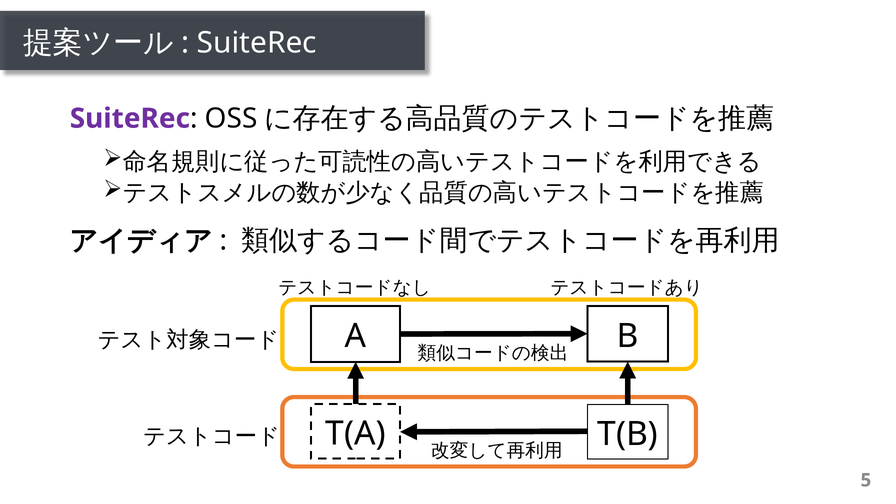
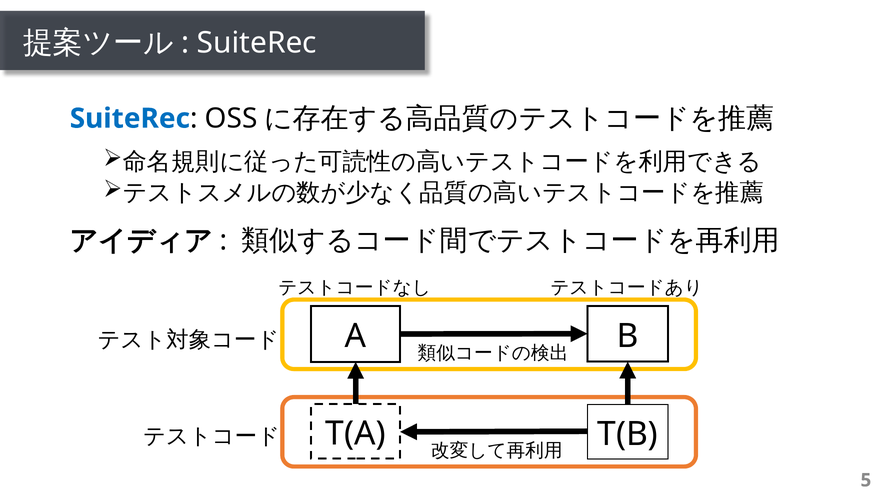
SuiteRec at (130, 118) colour: purple -> blue
